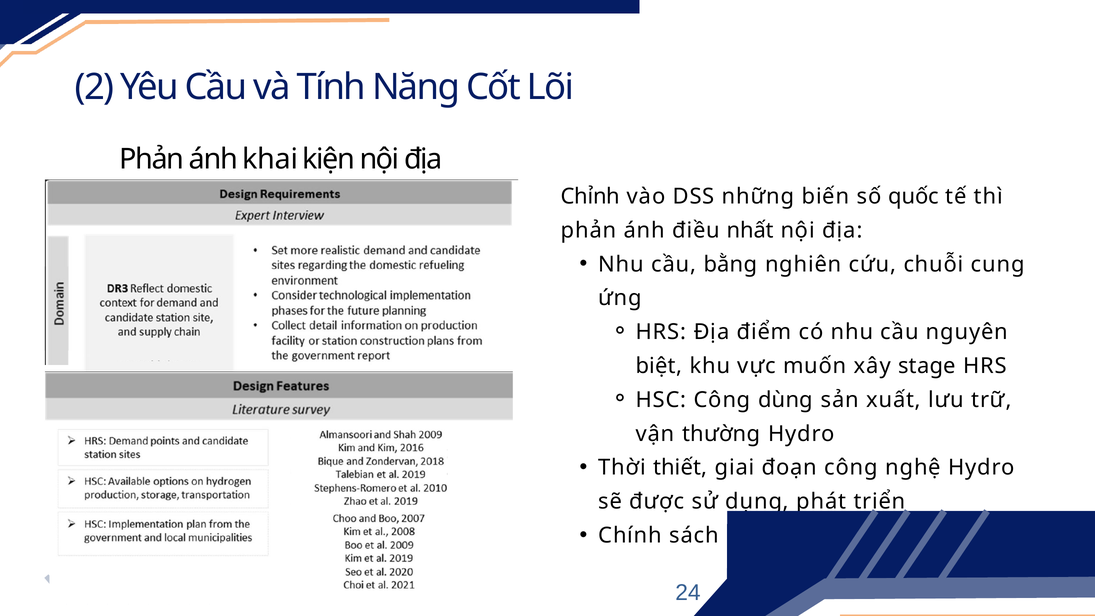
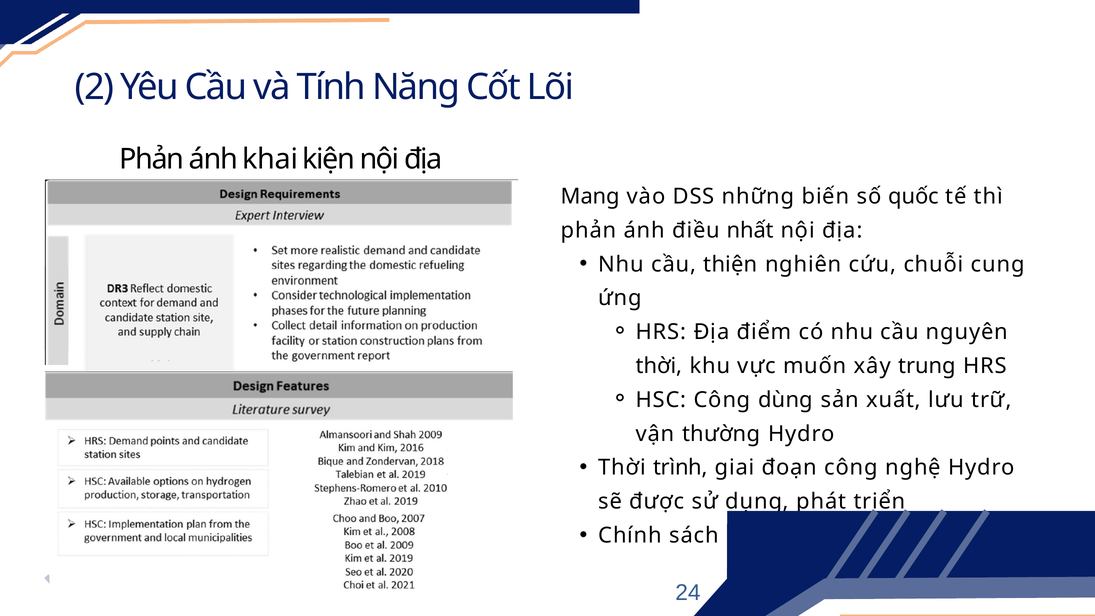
Chỉnh: Chỉnh -> Mang
bằng: bằng -> thiện
biệt at (659, 366): biệt -> thời
stage: stage -> trung
thiết: thiết -> trình
